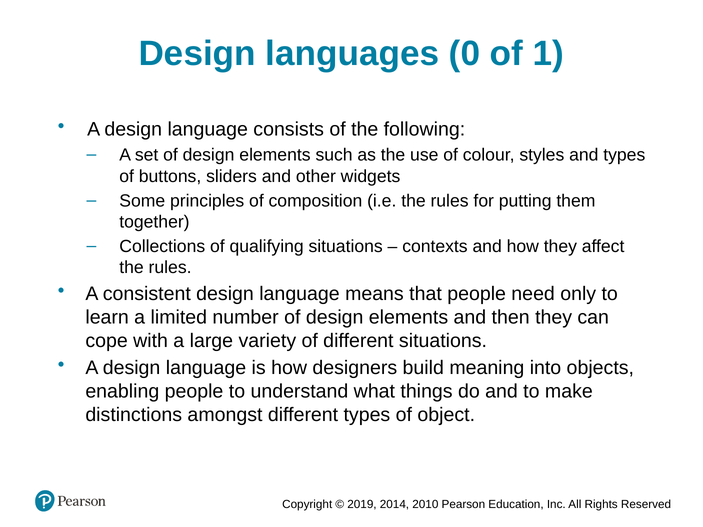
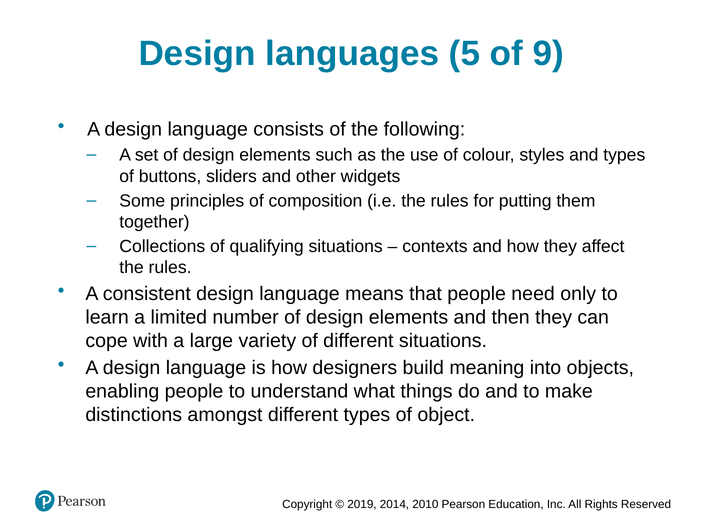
0: 0 -> 5
1: 1 -> 9
